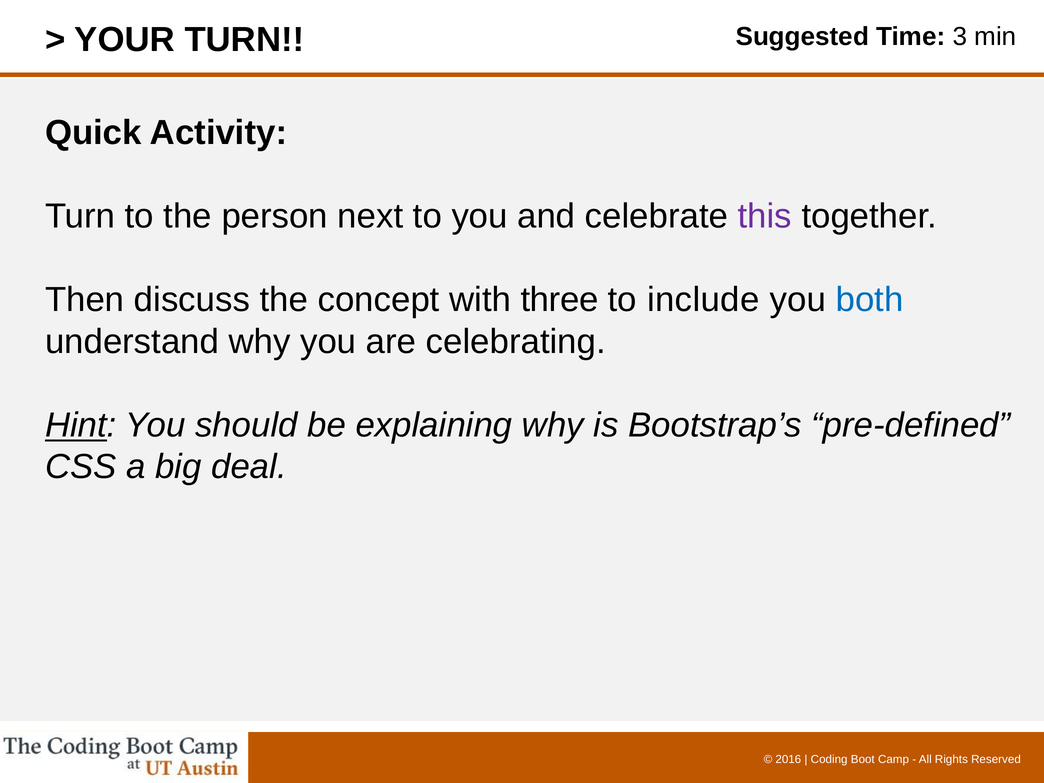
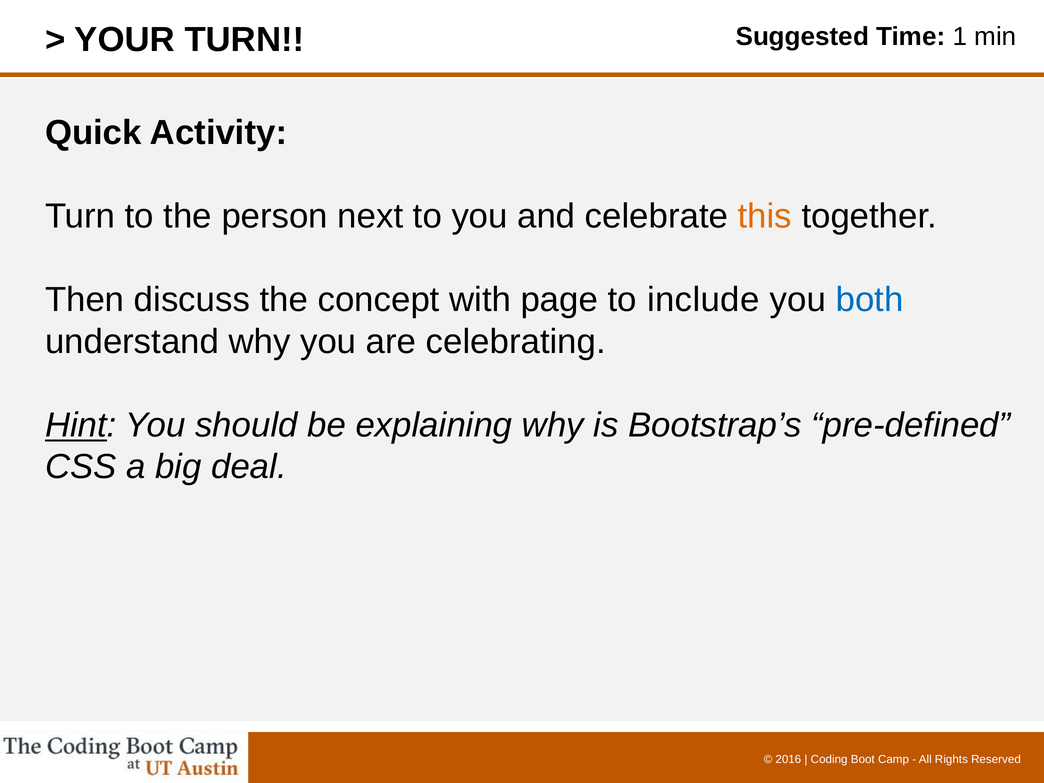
3: 3 -> 1
this colour: purple -> orange
three: three -> page
